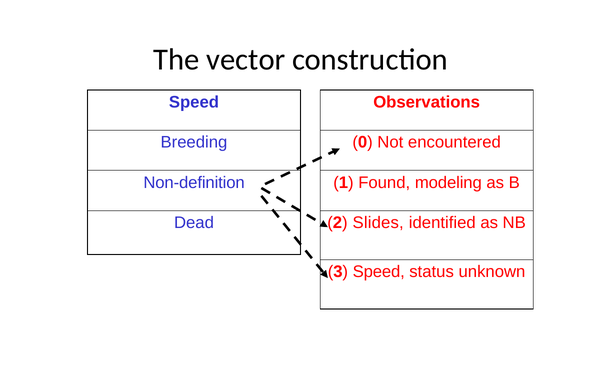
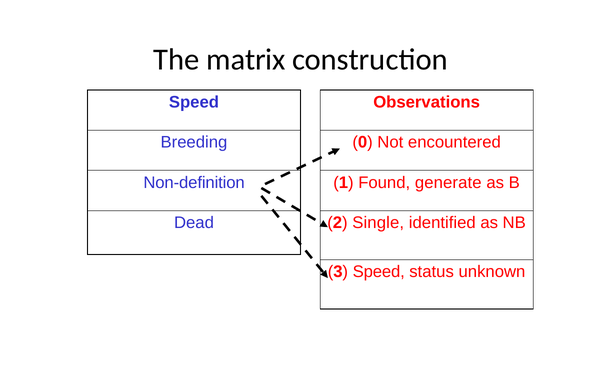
vector: vector -> matrix
modeling: modeling -> generate
Slides: Slides -> Single
